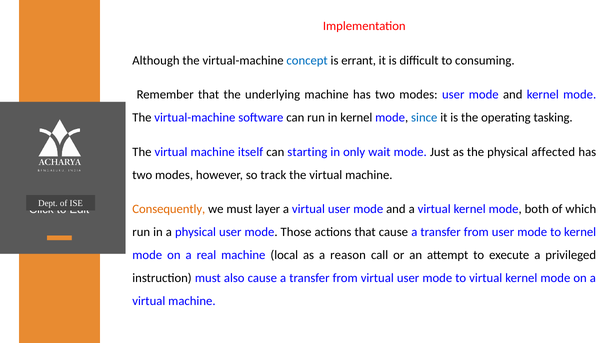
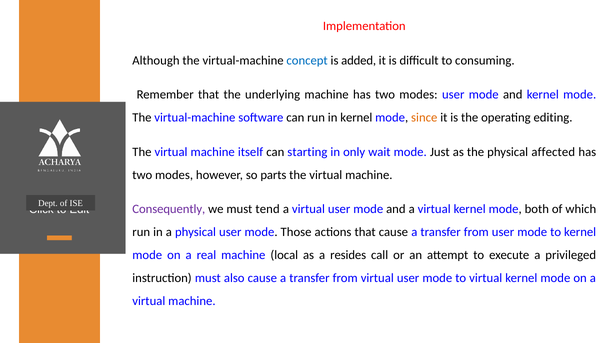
errant: errant -> added
since colour: blue -> orange
tasking: tasking -> editing
track: track -> parts
Consequently colour: orange -> purple
layer: layer -> tend
reason: reason -> resides
